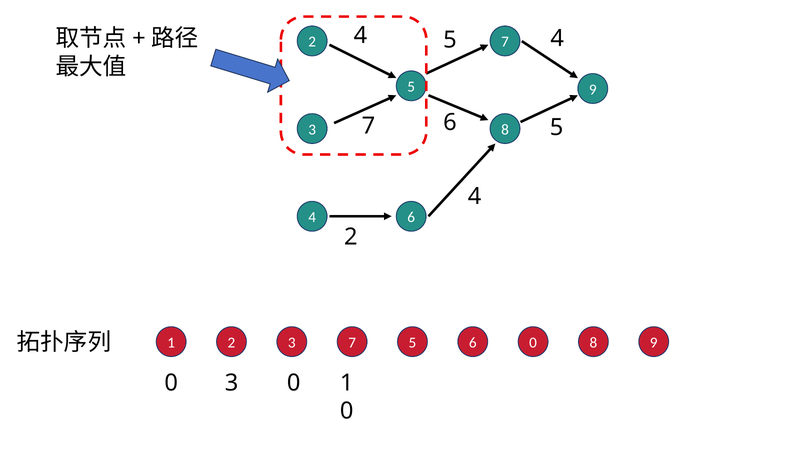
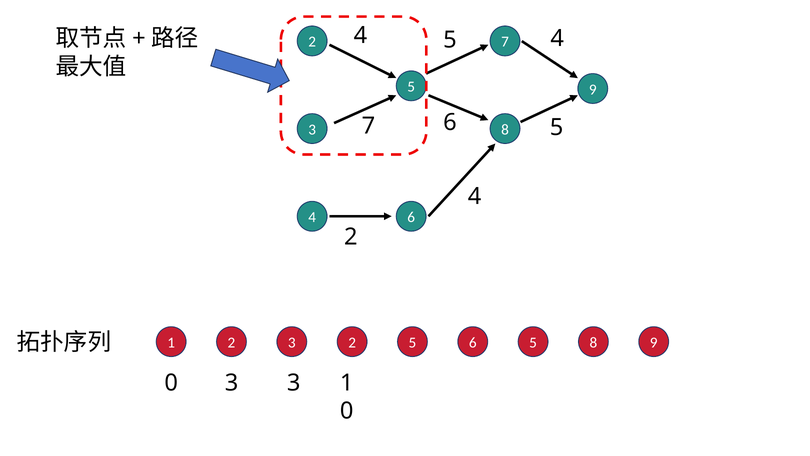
3 7: 7 -> 2
0 at (533, 342): 0 -> 5
3 0: 0 -> 3
